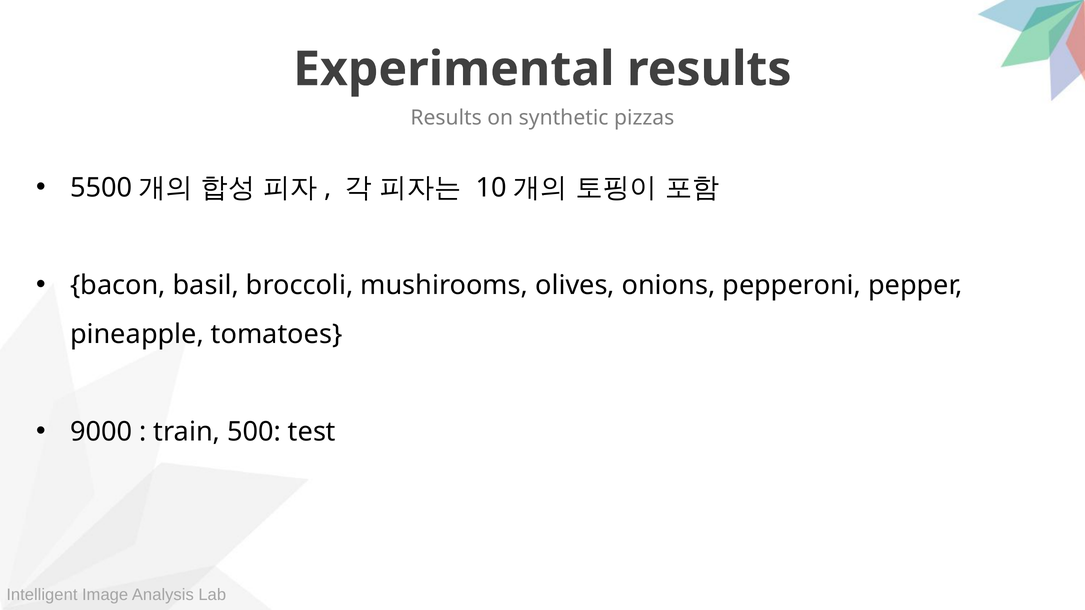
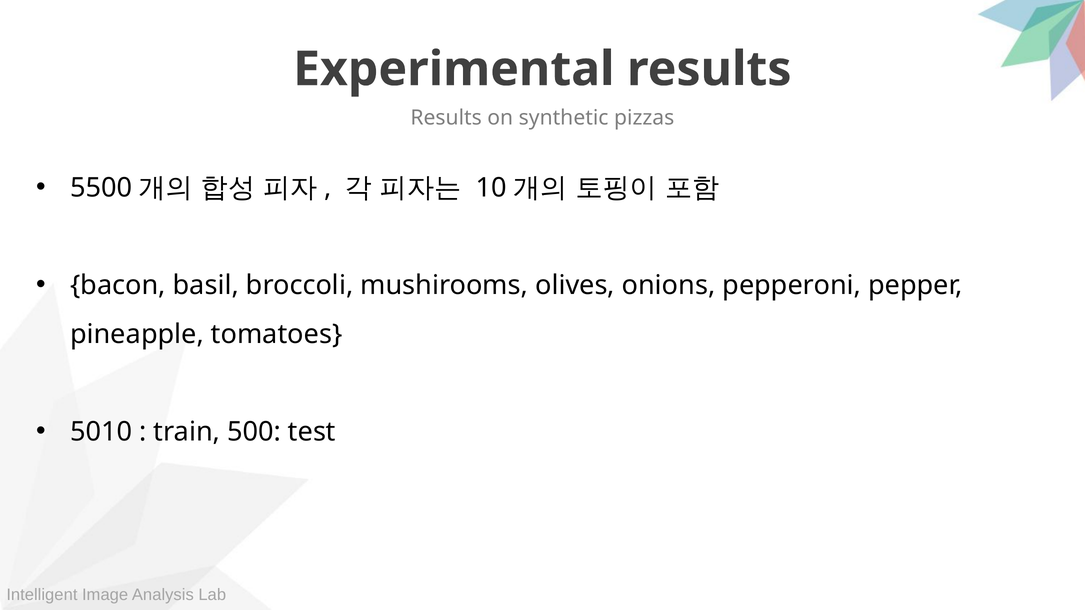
9000: 9000 -> 5010
